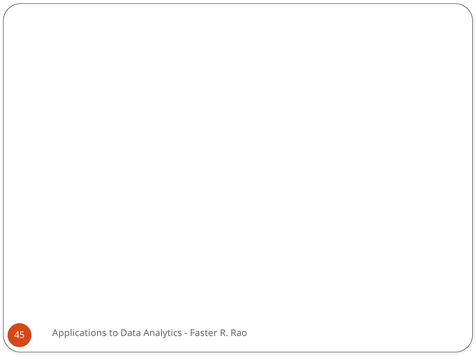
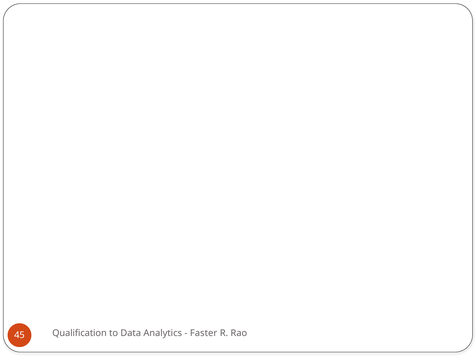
Applications: Applications -> Qualification
